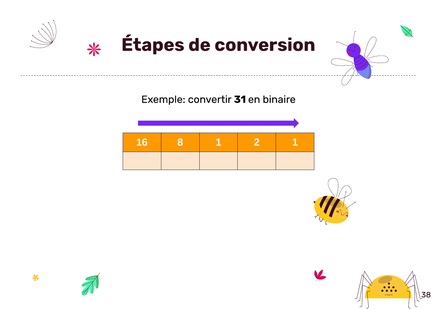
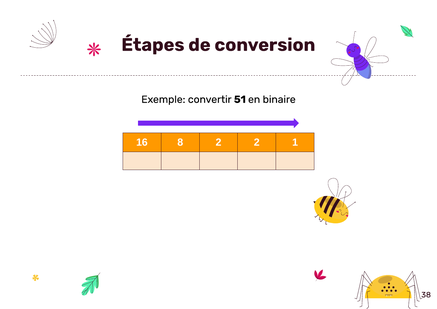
31: 31 -> 51
8 1: 1 -> 2
